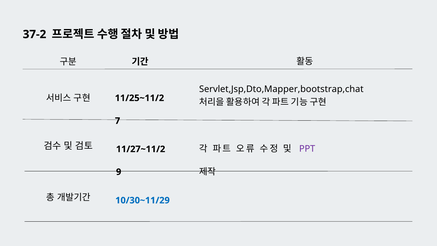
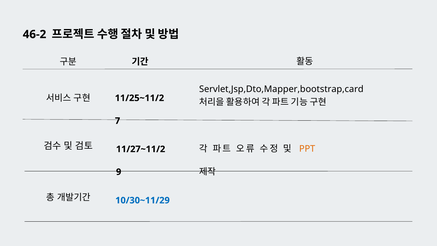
37-2: 37-2 -> 46-2
Servlet,Jsp,Dto,Mapper,bootstrap,chat: Servlet,Jsp,Dto,Mapper,bootstrap,chat -> Servlet,Jsp,Dto,Mapper,bootstrap,card
PPT colour: purple -> orange
